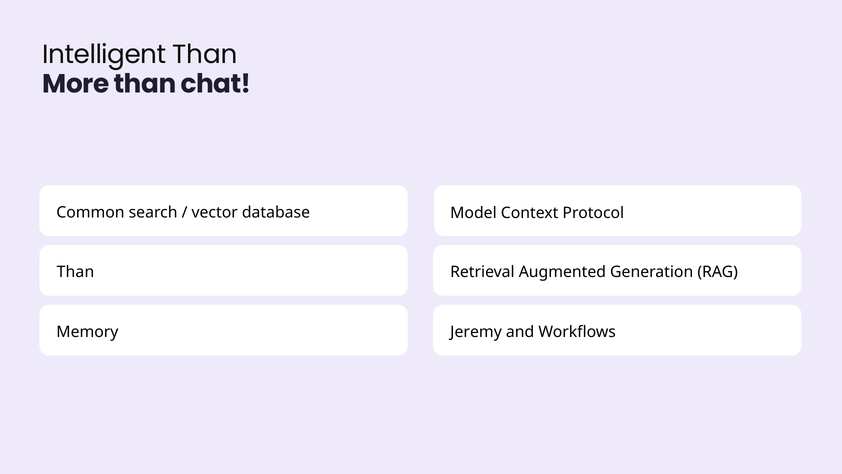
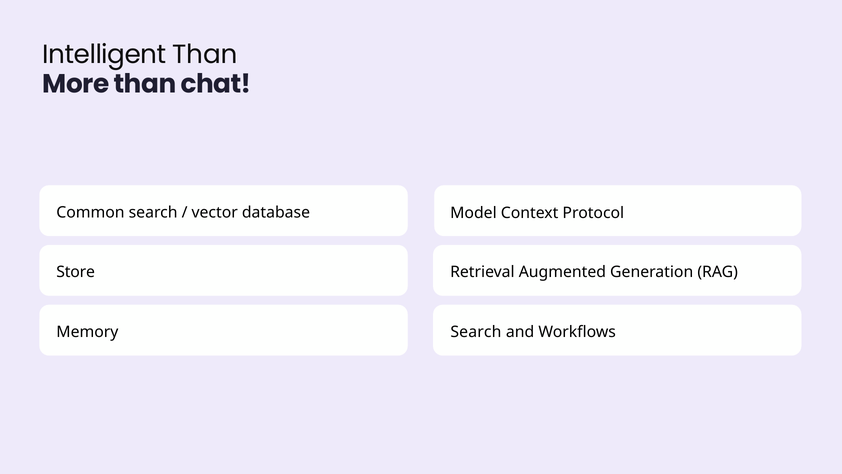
Than at (75, 272): Than -> Store
Jeremy at (476, 332): Jeremy -> Search
